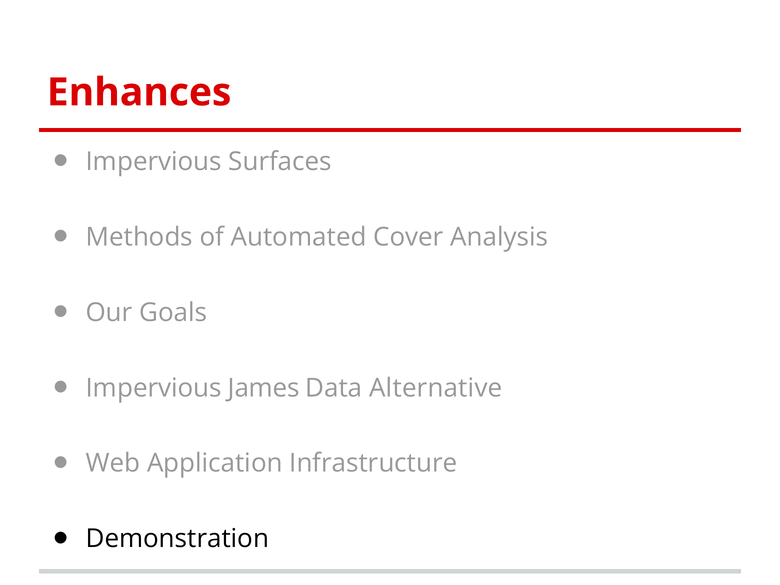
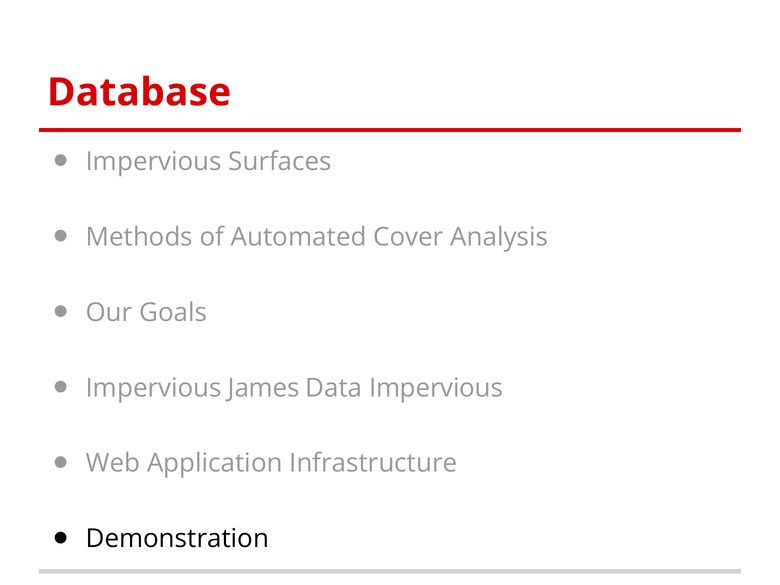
Enhances: Enhances -> Database
Data Alternative: Alternative -> Impervious
